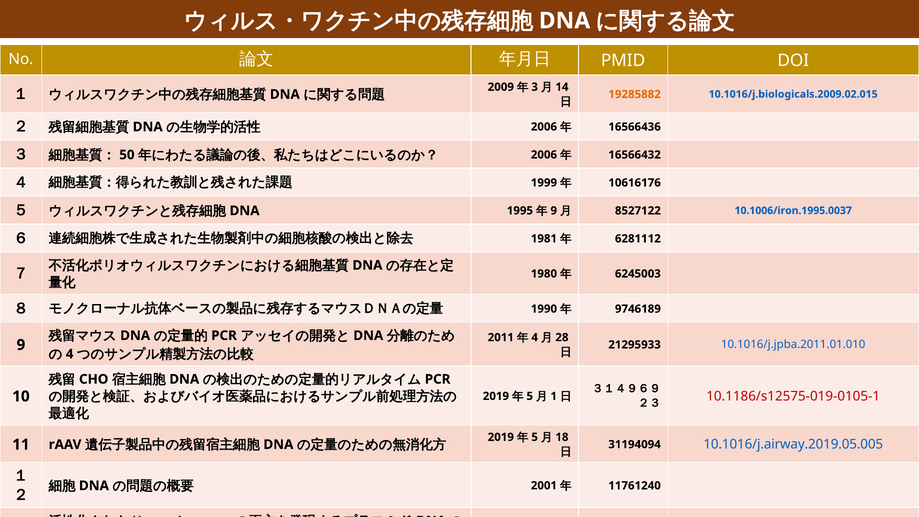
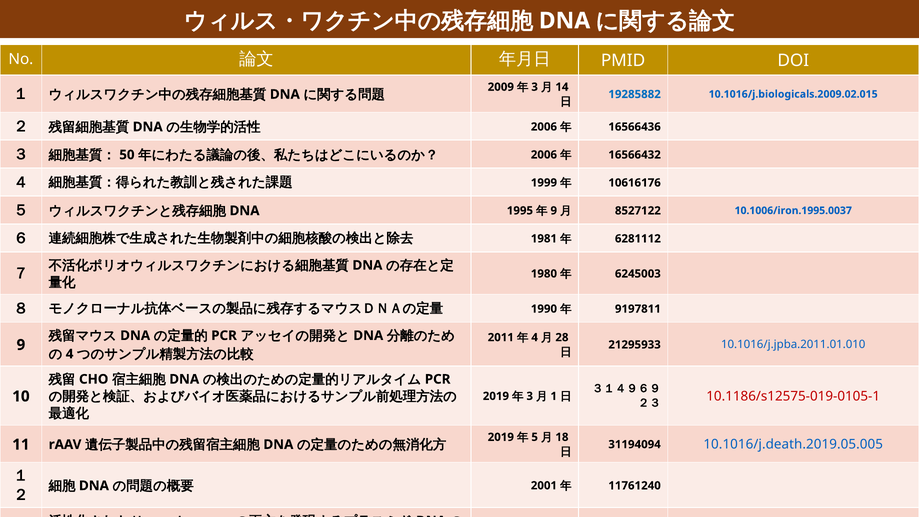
19285882 colour: orange -> blue
9746189: 9746189 -> 9197811
5 at (530, 396): 5 -> 3
10.1016/j.airway.2019.05.005: 10.1016/j.airway.2019.05.005 -> 10.1016/j.death.2019.05.005
